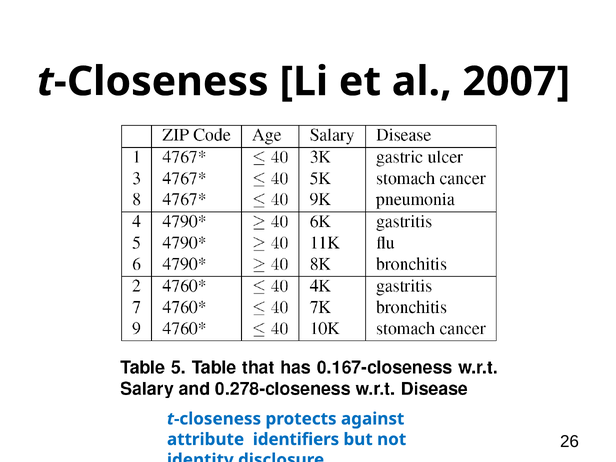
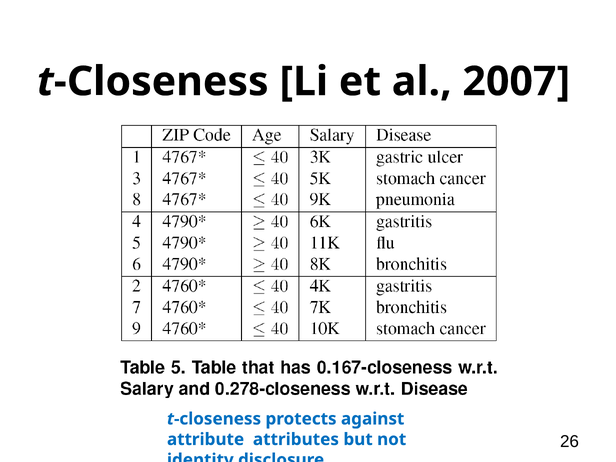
identifiers: identifiers -> attributes
